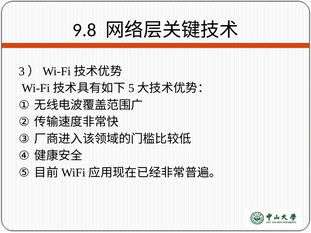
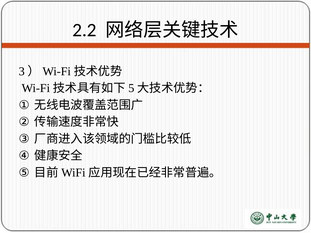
9.8: 9.8 -> 2.2
